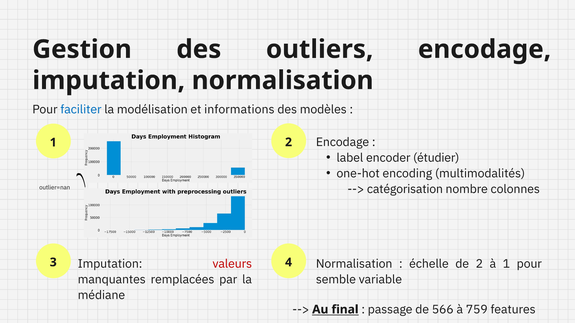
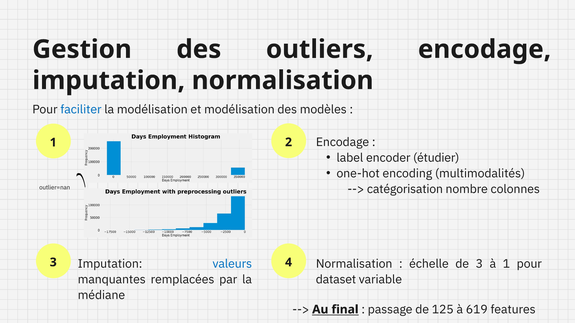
et informations: informations -> modélisation
valeurs colour: red -> blue
de 2: 2 -> 3
semble: semble -> dataset
566: 566 -> 125
759: 759 -> 619
